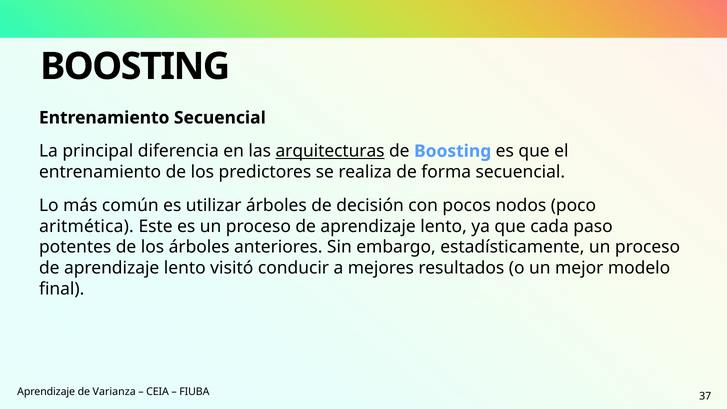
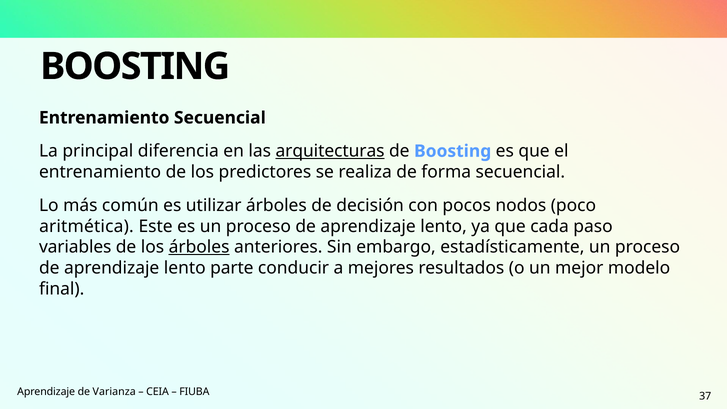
potentes: potentes -> variables
árboles at (199, 247) underline: none -> present
visitó: visitó -> parte
